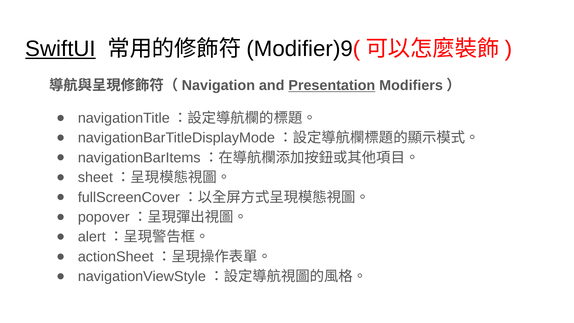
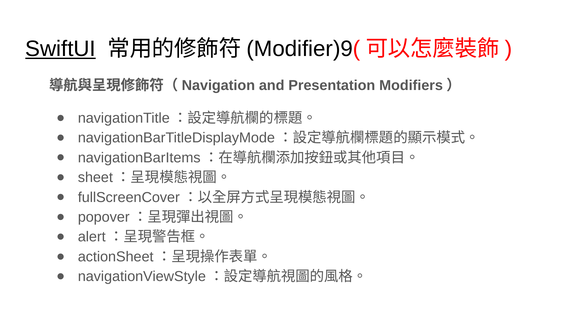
Presentation underline: present -> none
